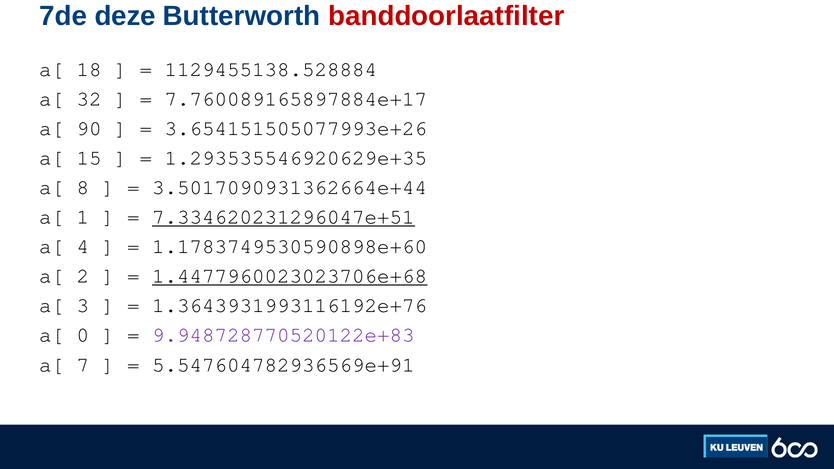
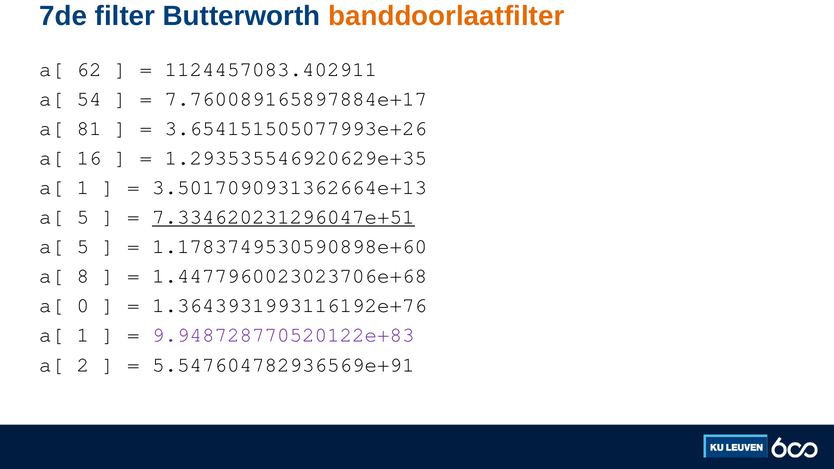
deze: deze -> filter
banddoorlaatfilter colour: red -> orange
18: 18 -> 62
1129455138.528884: 1129455138.528884 -> 1124457083.402911
32: 32 -> 54
90: 90 -> 81
15: 15 -> 16
8 at (83, 187): 8 -> 1
3.5017090931362664e+44: 3.5017090931362664e+44 -> 3.5017090931362664e+13
1 at (83, 217): 1 -> 5
4 at (83, 247): 4 -> 5
2: 2 -> 8
1.4477960023023706e+68 underline: present -> none
3: 3 -> 0
0 at (83, 335): 0 -> 1
7: 7 -> 2
